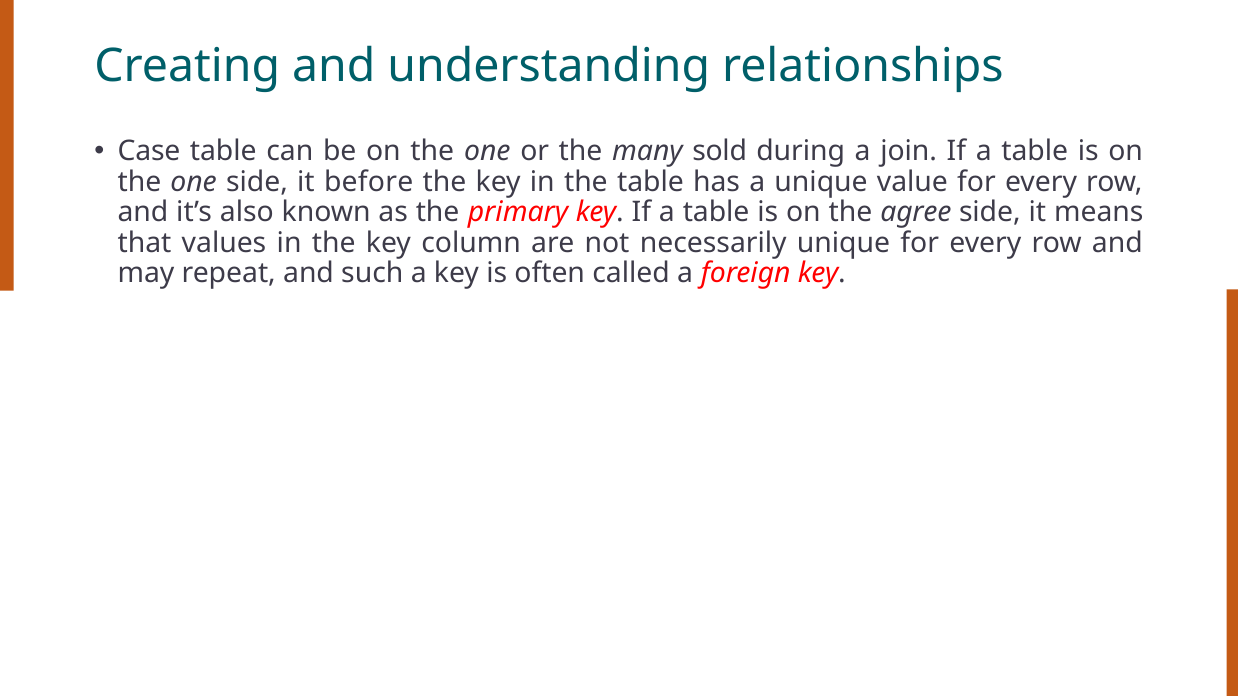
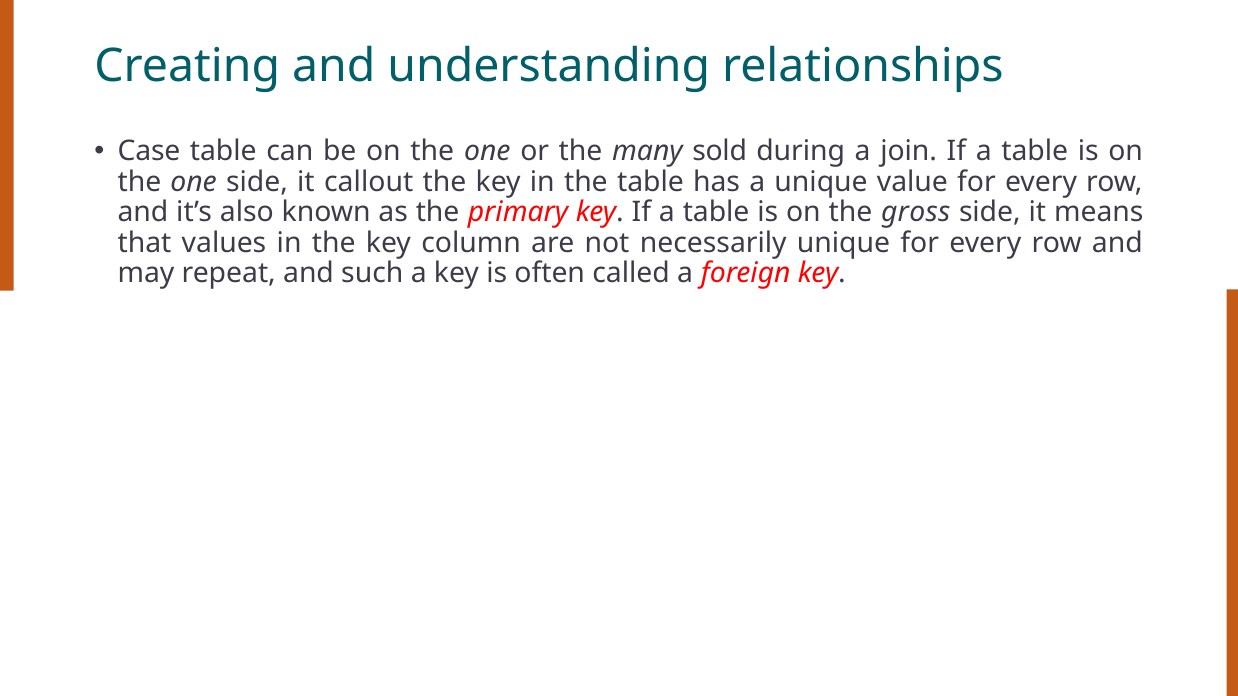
before: before -> callout
agree: agree -> gross
